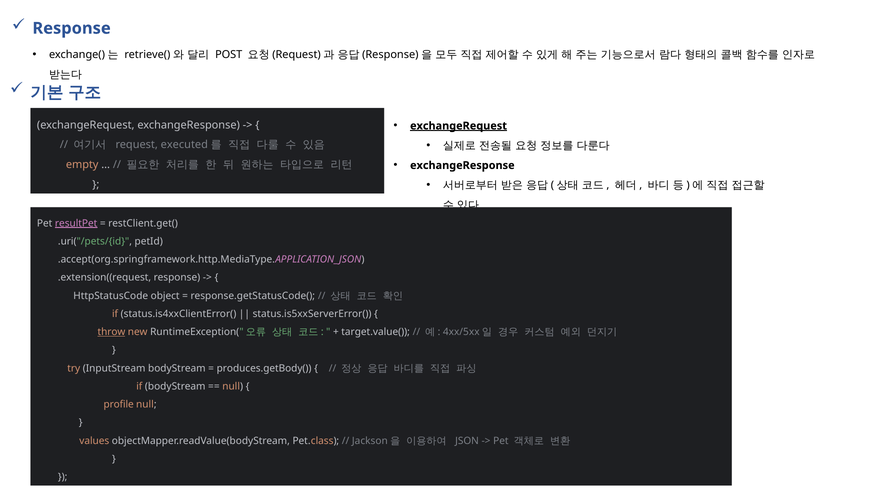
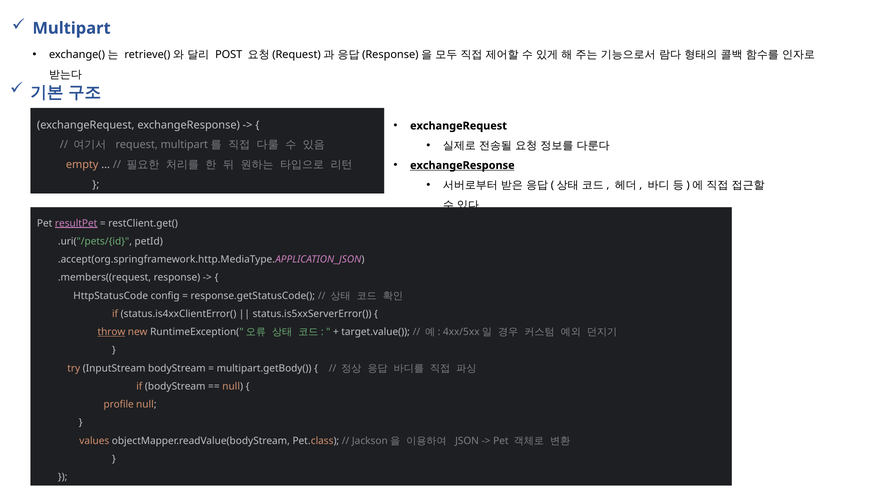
Response at (72, 28): Response -> Multipart
exchangeRequest at (459, 126) underline: present -> none
request executed: executed -> multipart
exchangeResponse at (462, 165) underline: none -> present
.extension((request: .extension((request -> .members((request
object: object -> config
produces.getBody(: produces.getBody( -> multipart.getBody(
